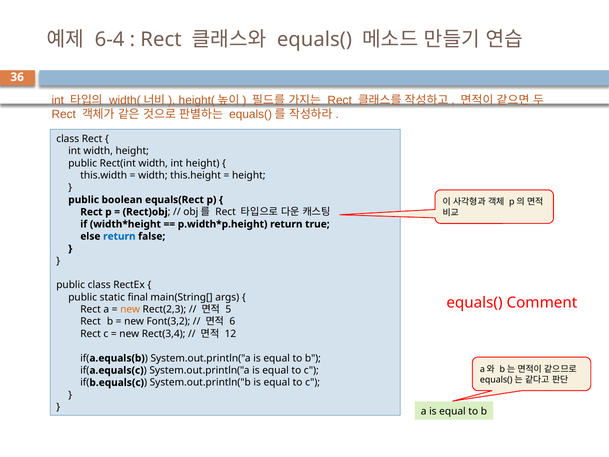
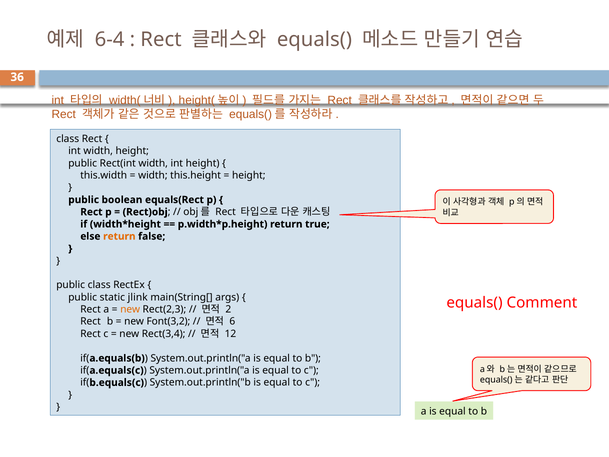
return at (119, 236) colour: blue -> orange
final: final -> jlink
5: 5 -> 2
